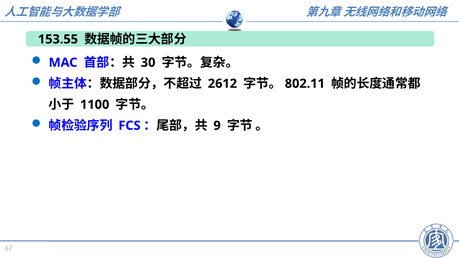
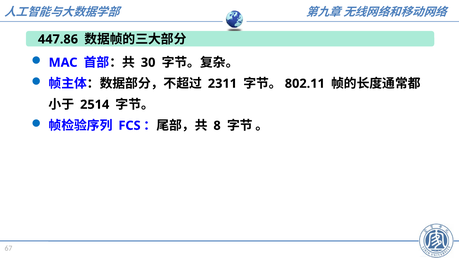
153.55: 153.55 -> 447.86
2612: 2612 -> 2311
1100: 1100 -> 2514
9: 9 -> 8
